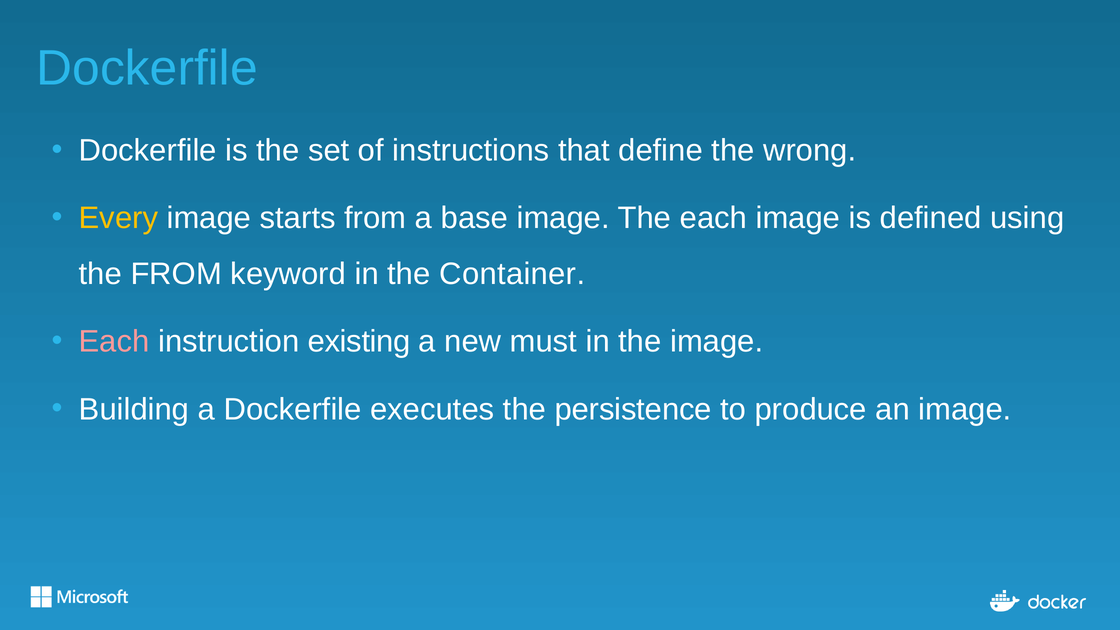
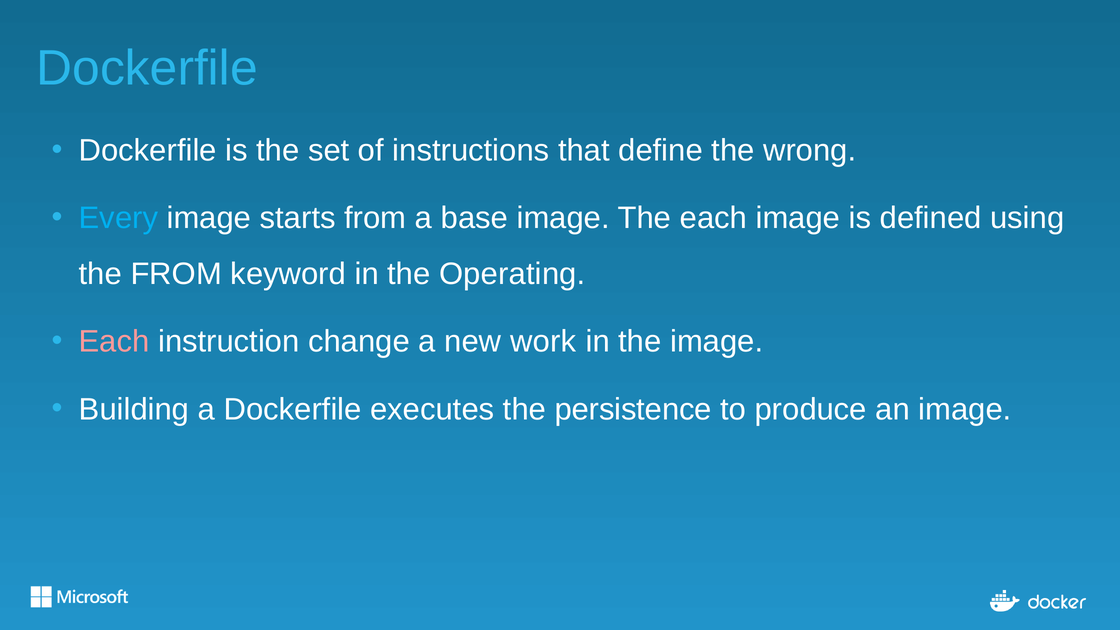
Every colour: yellow -> light blue
Container: Container -> Operating
existing: existing -> change
must: must -> work
